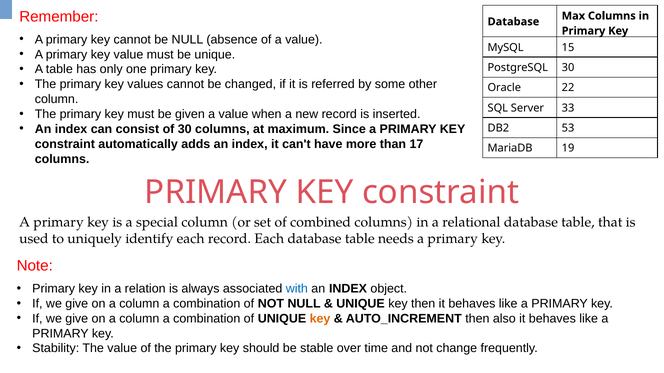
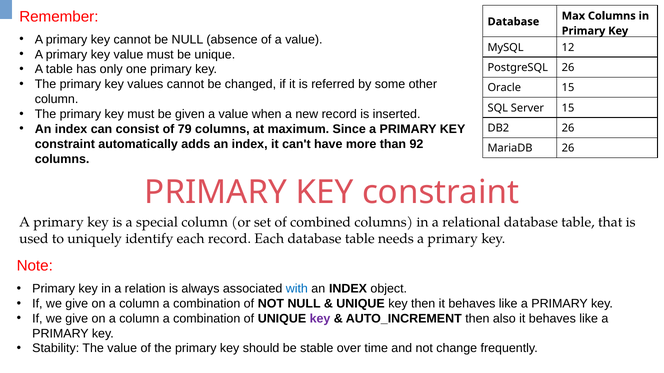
15: 15 -> 12
PostgreSQL 30: 30 -> 26
Oracle 22: 22 -> 15
Server 33: 33 -> 15
of 30: 30 -> 79
DB2 53: 53 -> 26
17: 17 -> 92
MariaDB 19: 19 -> 26
key at (320, 319) colour: orange -> purple
